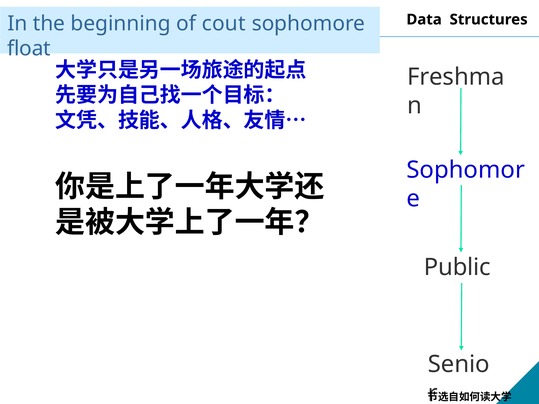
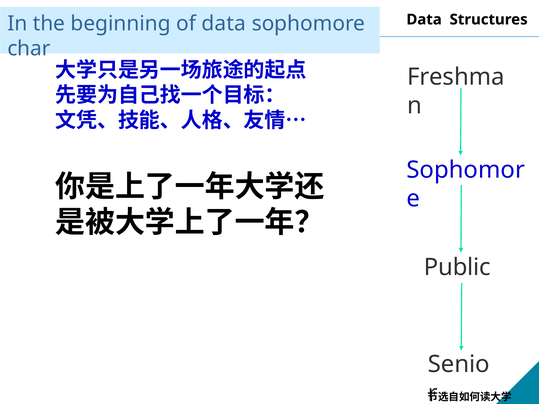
of cout: cout -> data
float: float -> char
